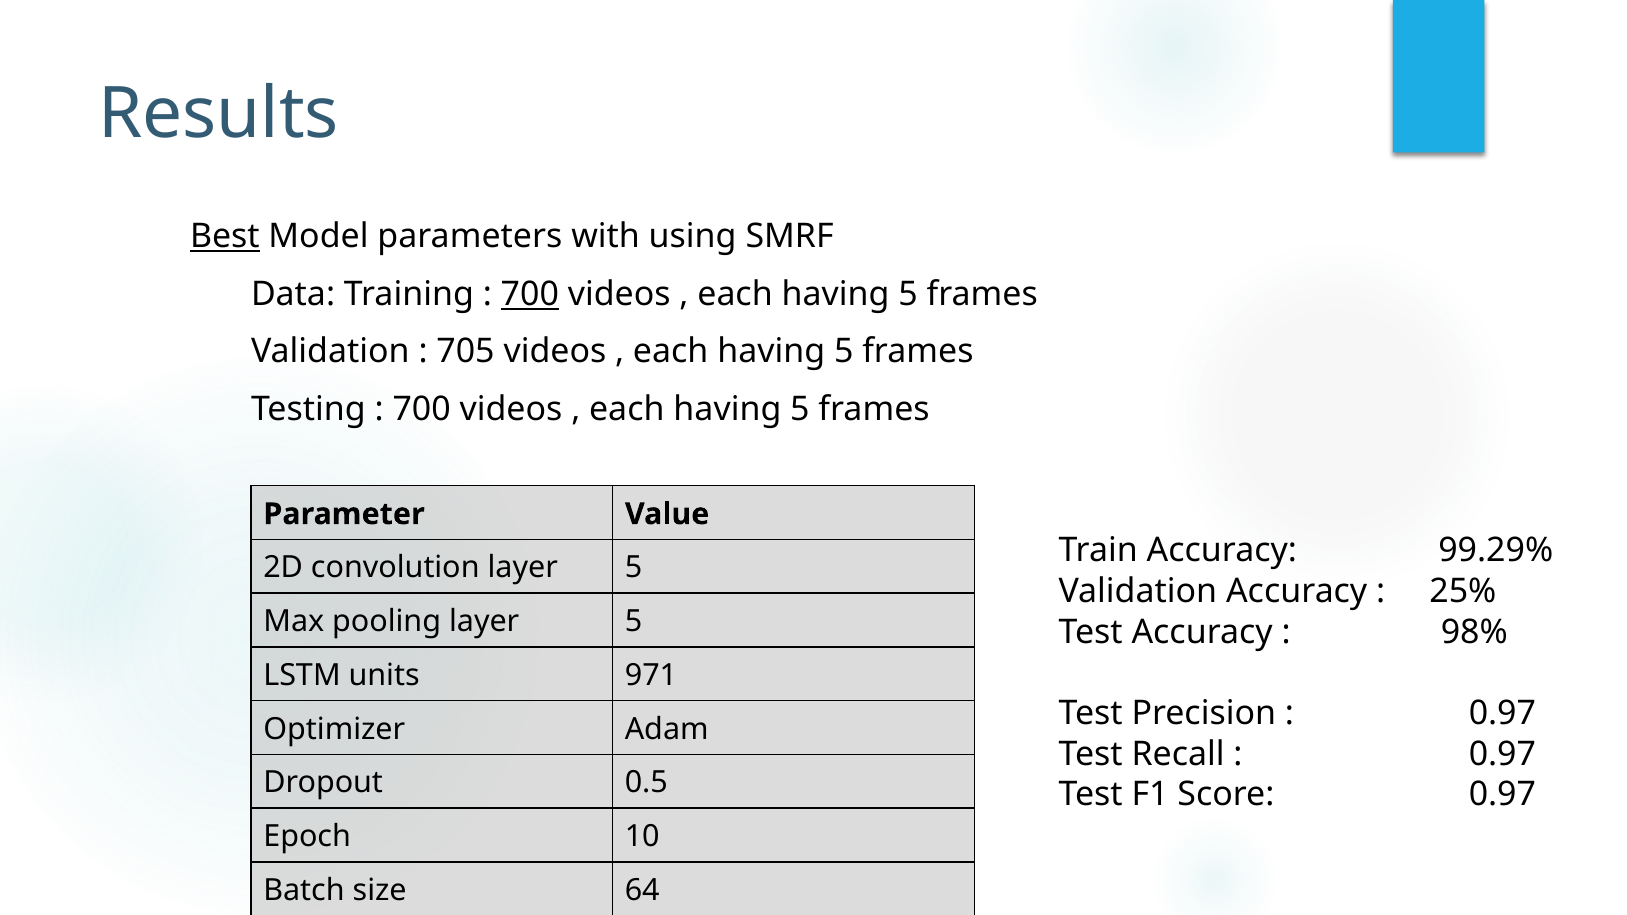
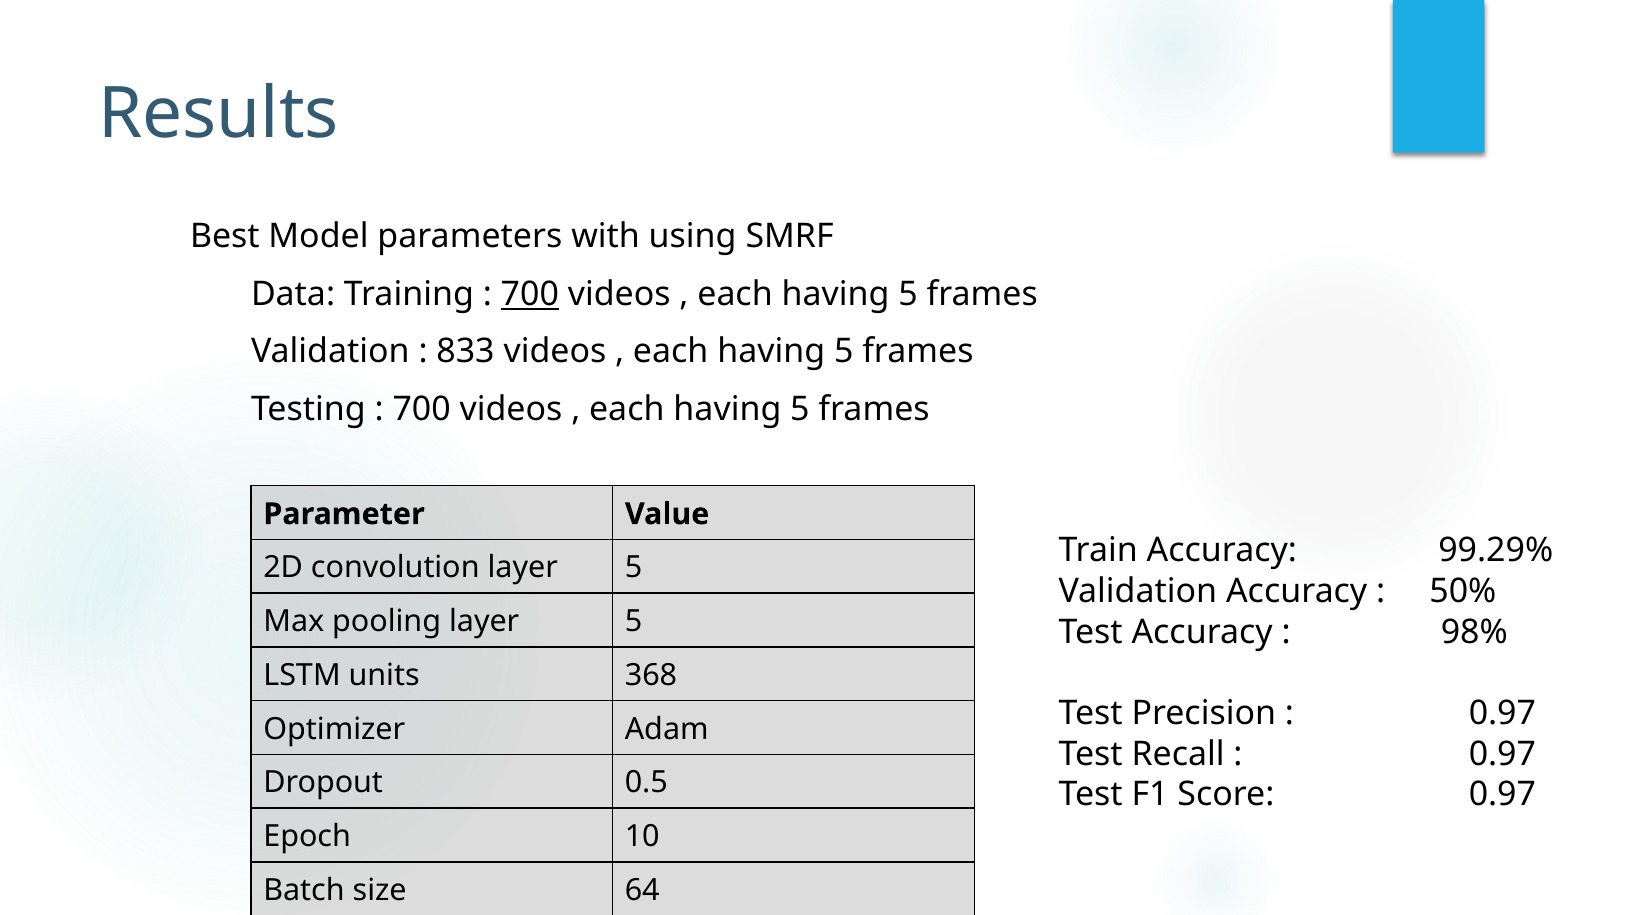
Best underline: present -> none
705: 705 -> 833
25%: 25% -> 50%
971: 971 -> 368
